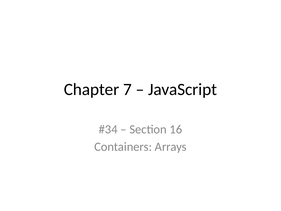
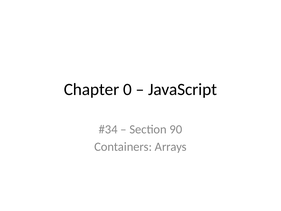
7: 7 -> 0
16: 16 -> 90
